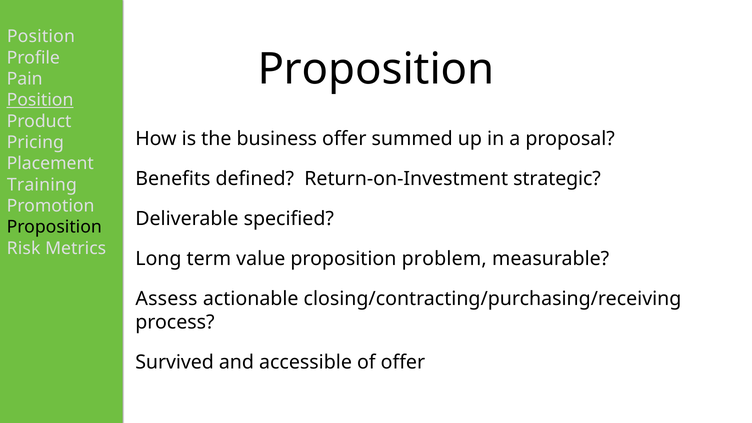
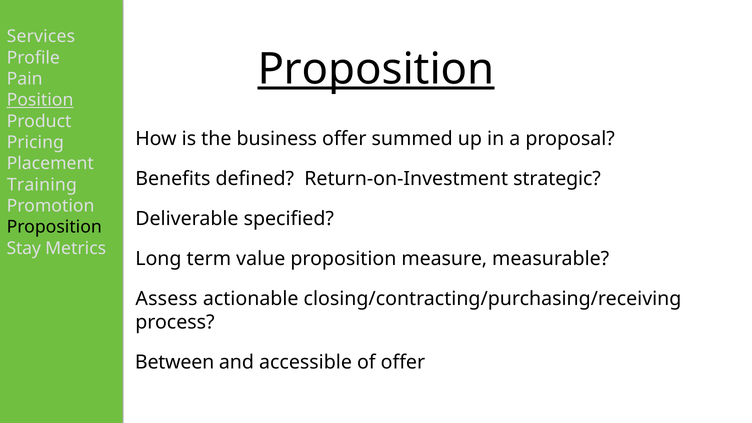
Position at (41, 37): Position -> Services
Proposition at (376, 69) underline: none -> present
Risk: Risk -> Stay
problem: problem -> measure
Survived: Survived -> Between
